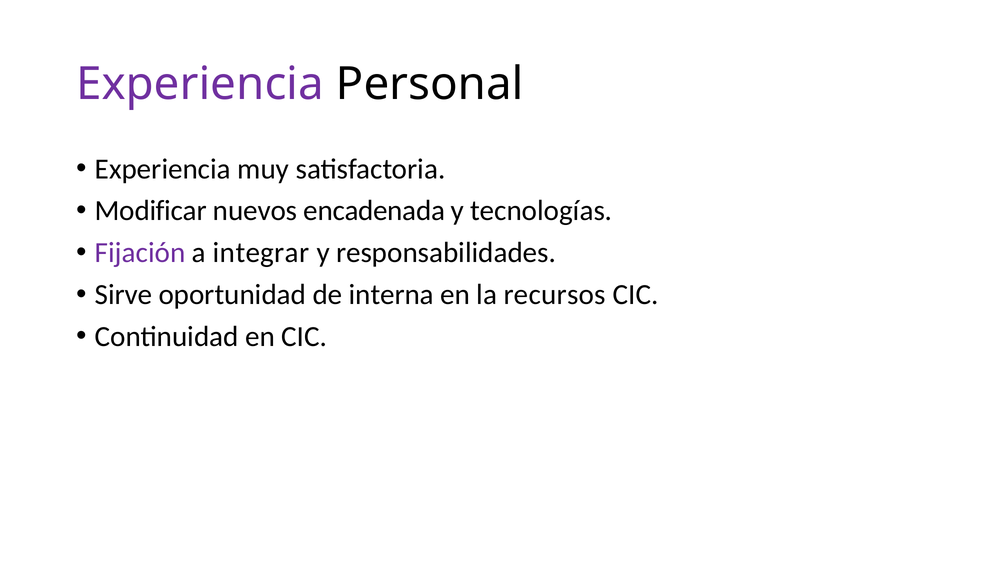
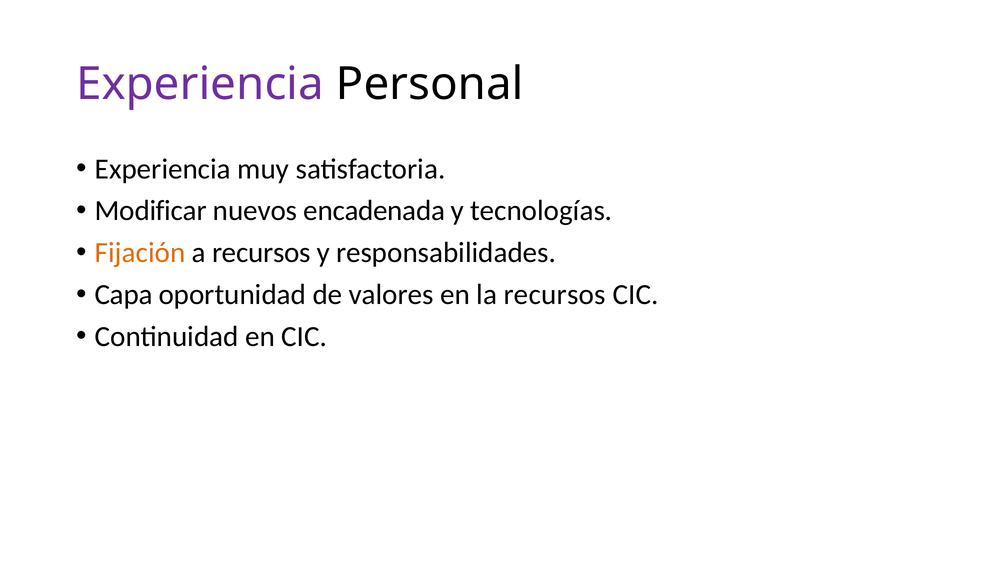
Fijación colour: purple -> orange
a integrar: integrar -> recursos
Sirve: Sirve -> Capa
interna: interna -> valores
